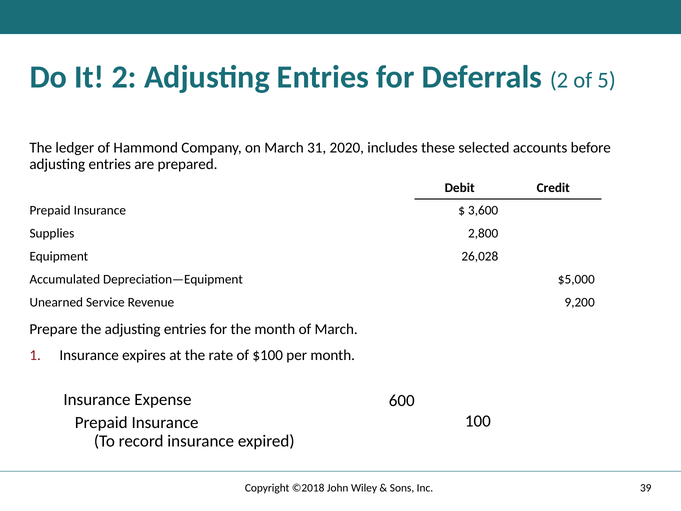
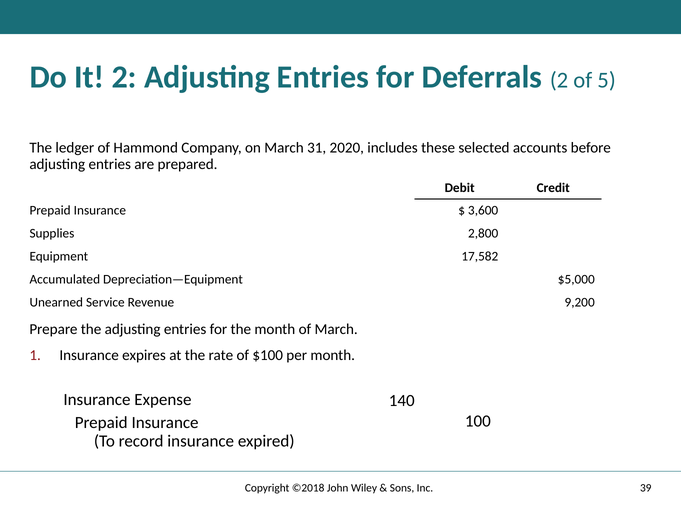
26,028: 26,028 -> 17,582
600: 600 -> 140
